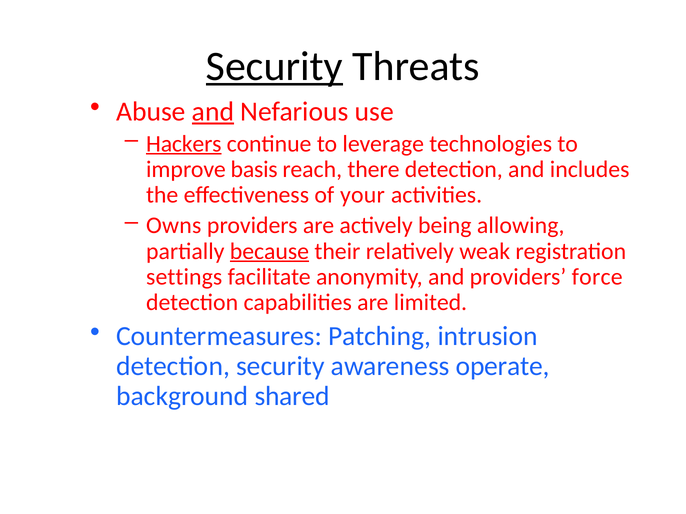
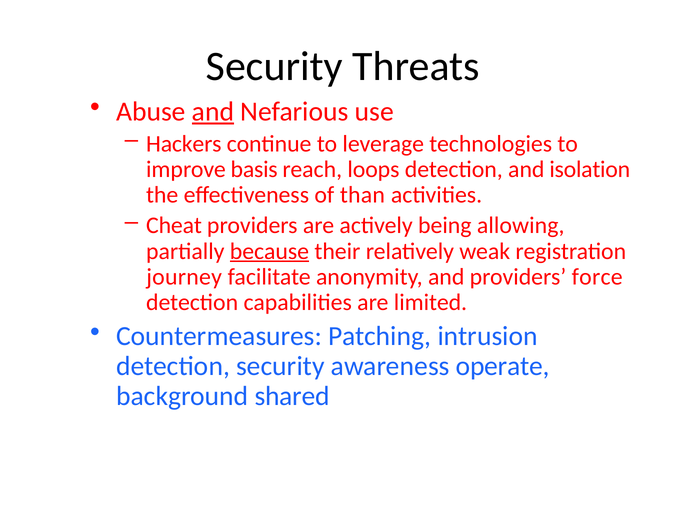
Security at (274, 66) underline: present -> none
Hackers underline: present -> none
there: there -> loops
includes: includes -> isolation
your: your -> than
Owns: Owns -> Cheat
settings: settings -> journey
